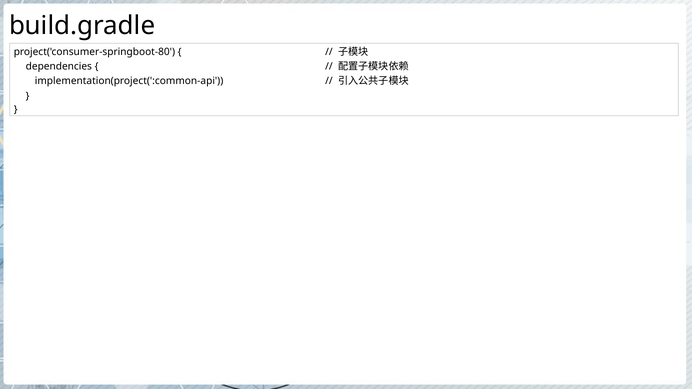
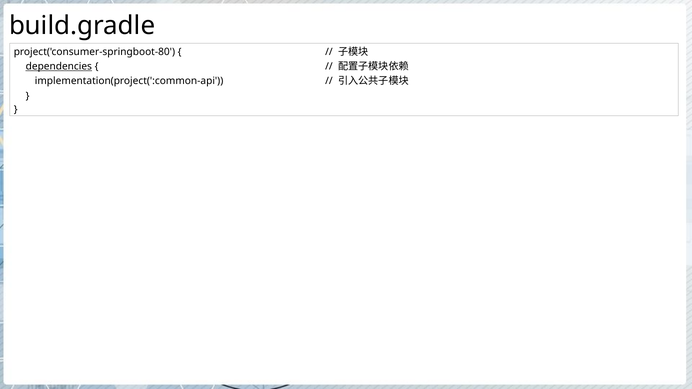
dependencies underline: none -> present
